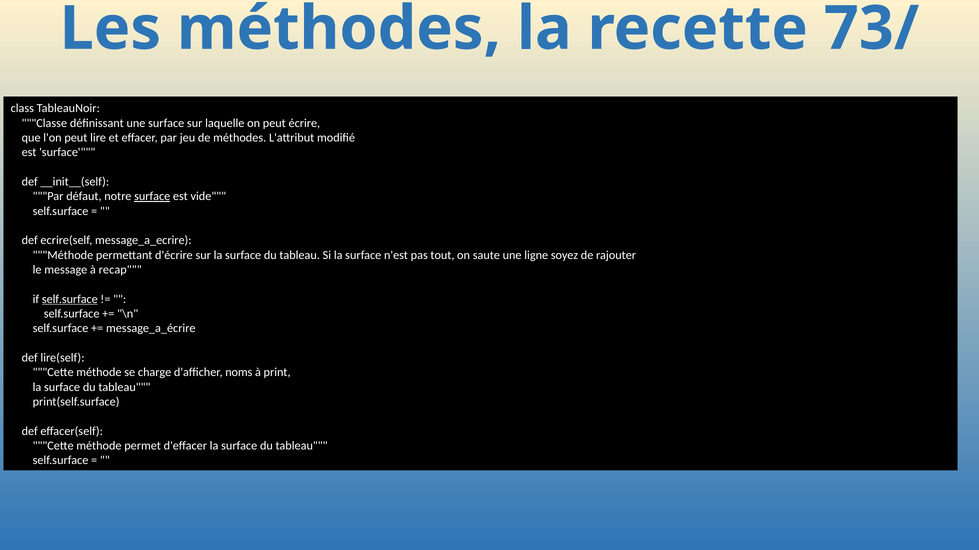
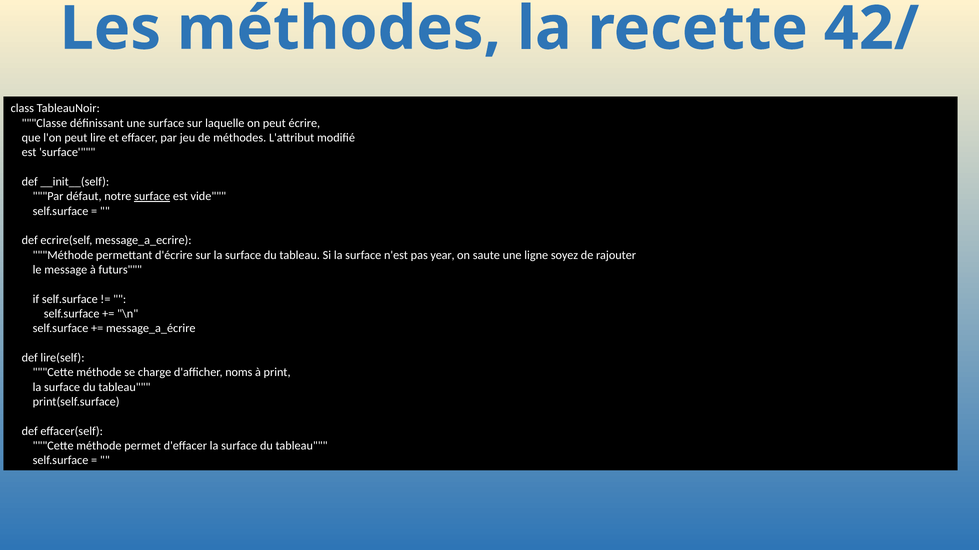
73/: 73/ -> 42/
tout: tout -> year
recap: recap -> futurs
self.surface at (70, 299) underline: present -> none
